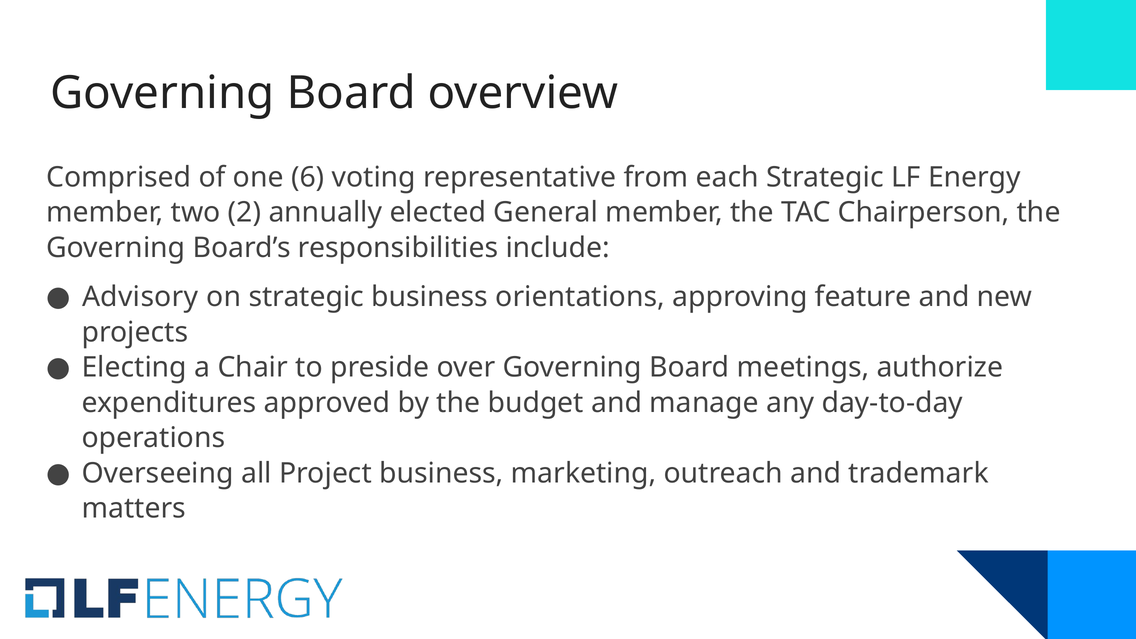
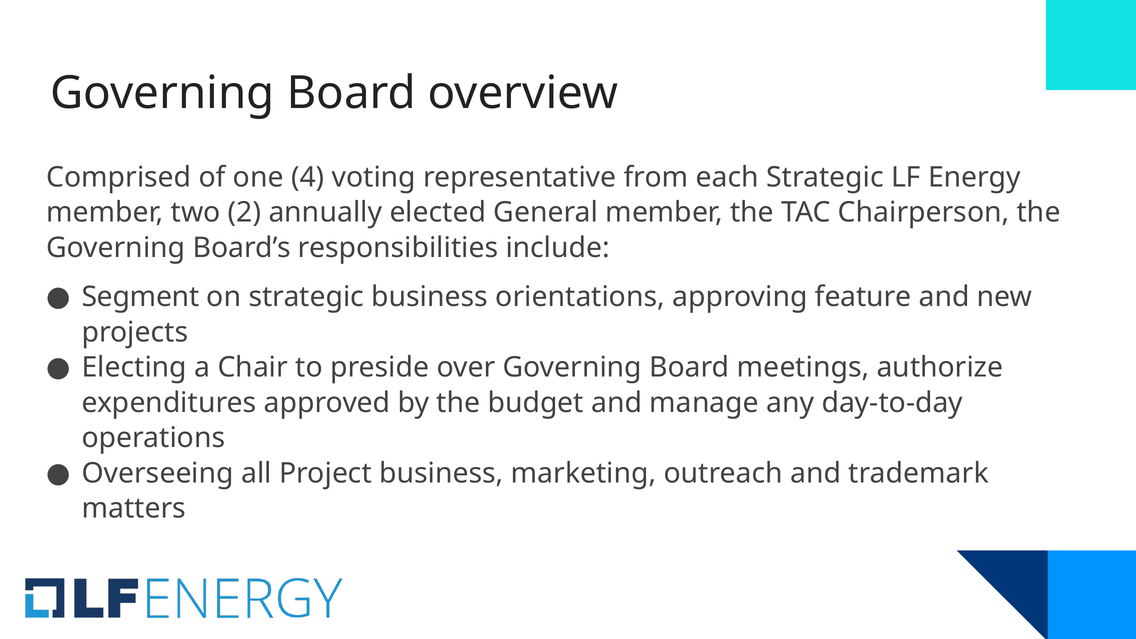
6: 6 -> 4
Advisory: Advisory -> Segment
